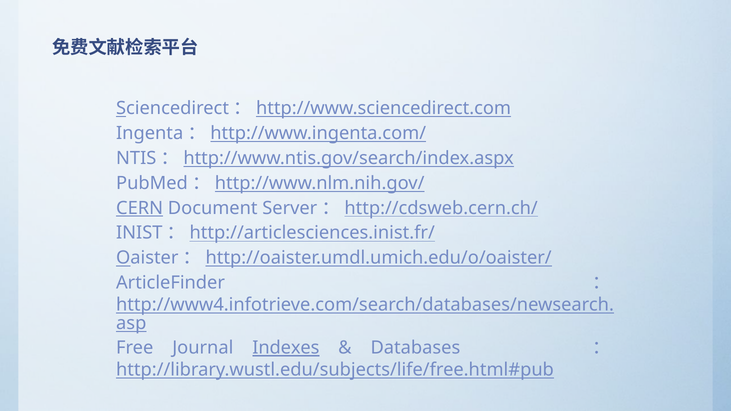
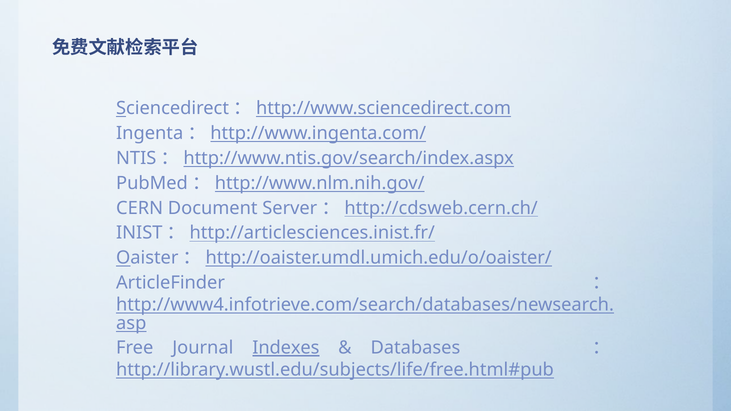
CERN underline: present -> none
